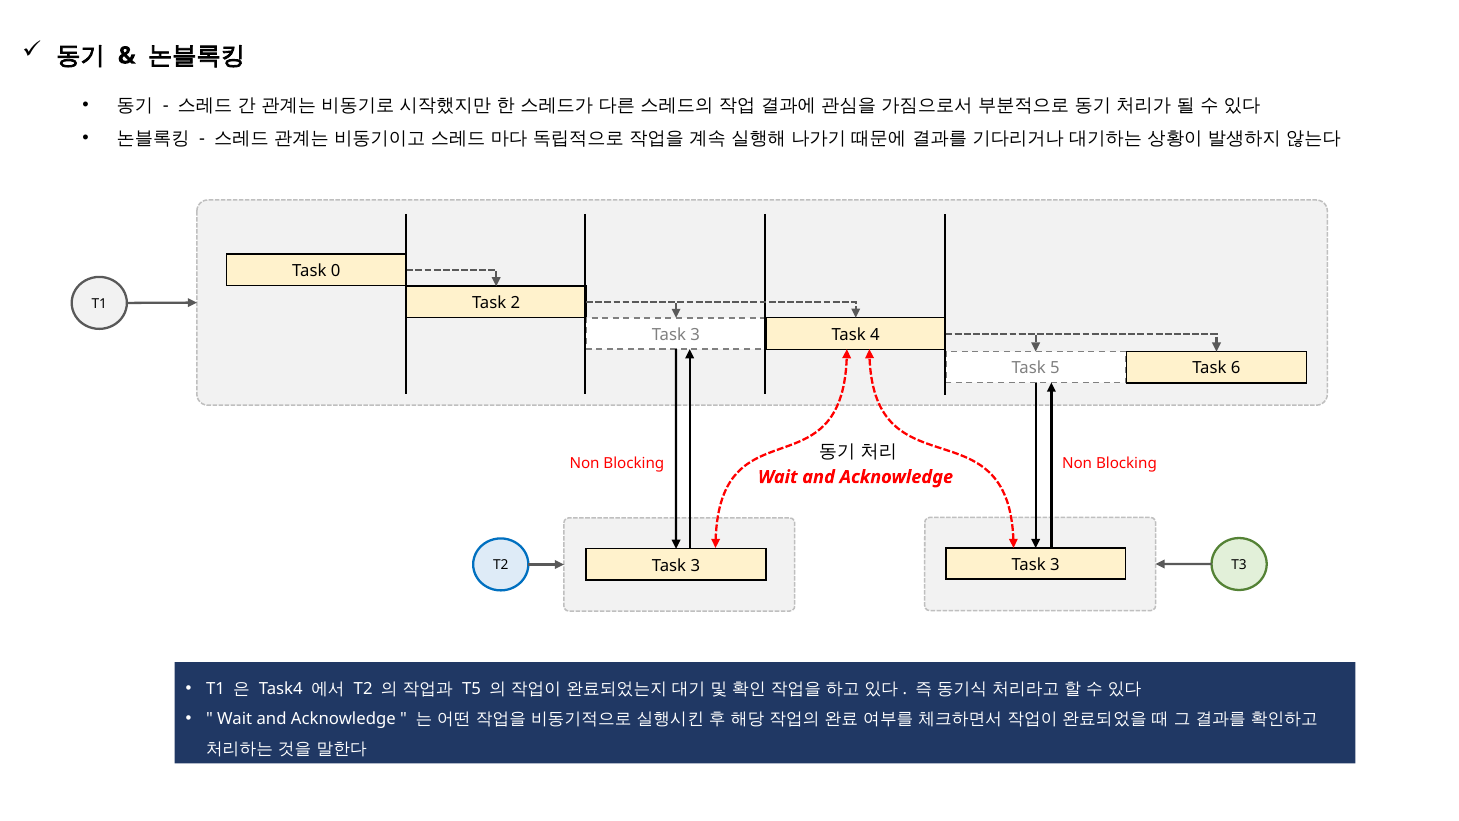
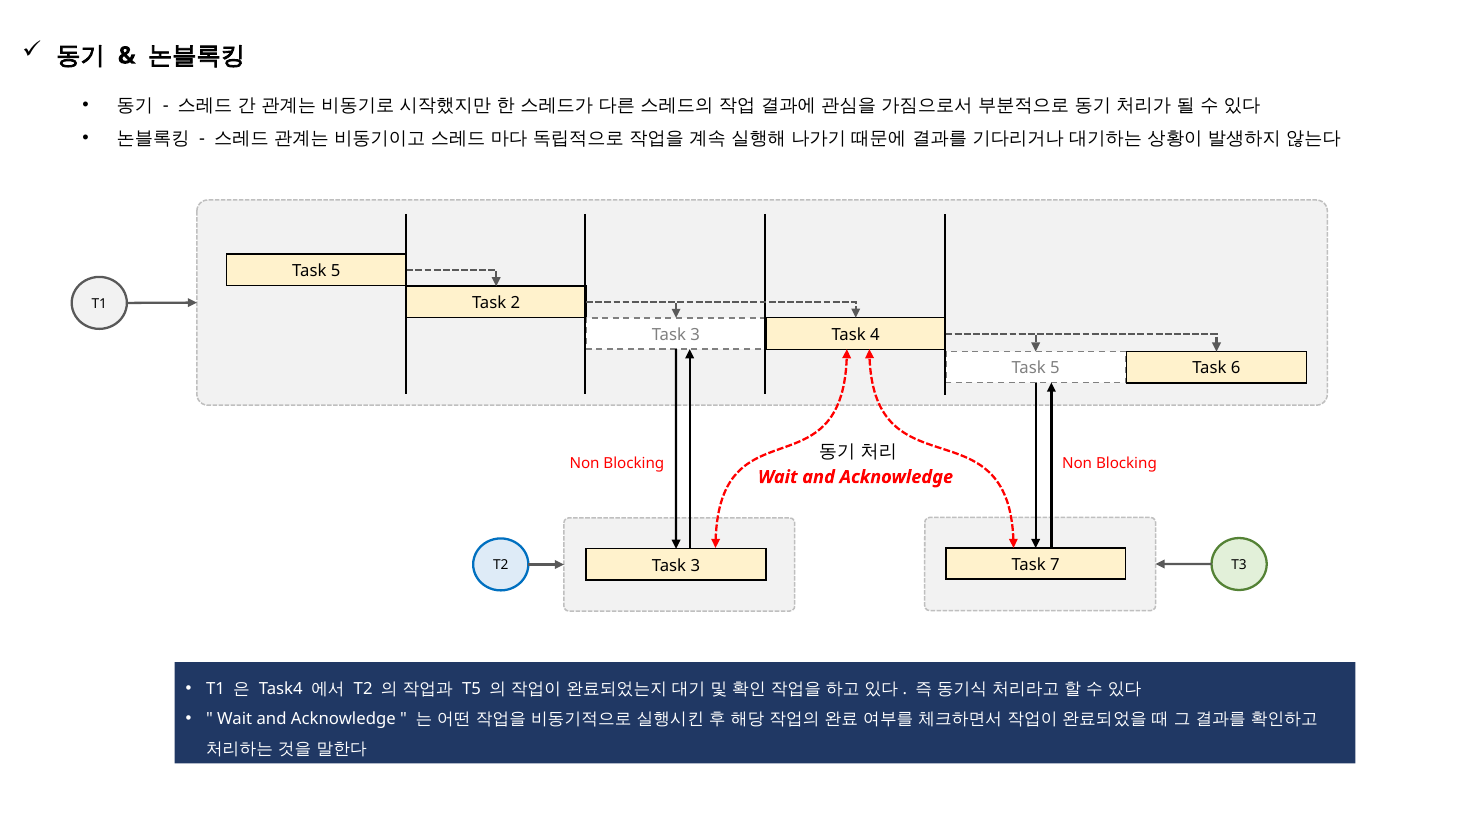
0 at (336, 271): 0 -> 5
3 at (1055, 564): 3 -> 7
